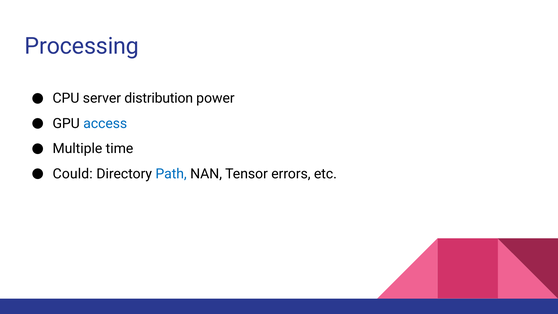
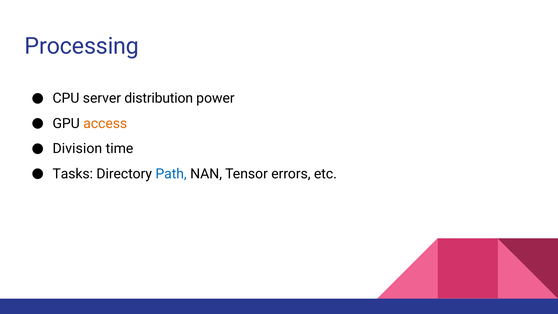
access colour: blue -> orange
Multiple: Multiple -> Division
Could: Could -> Tasks
